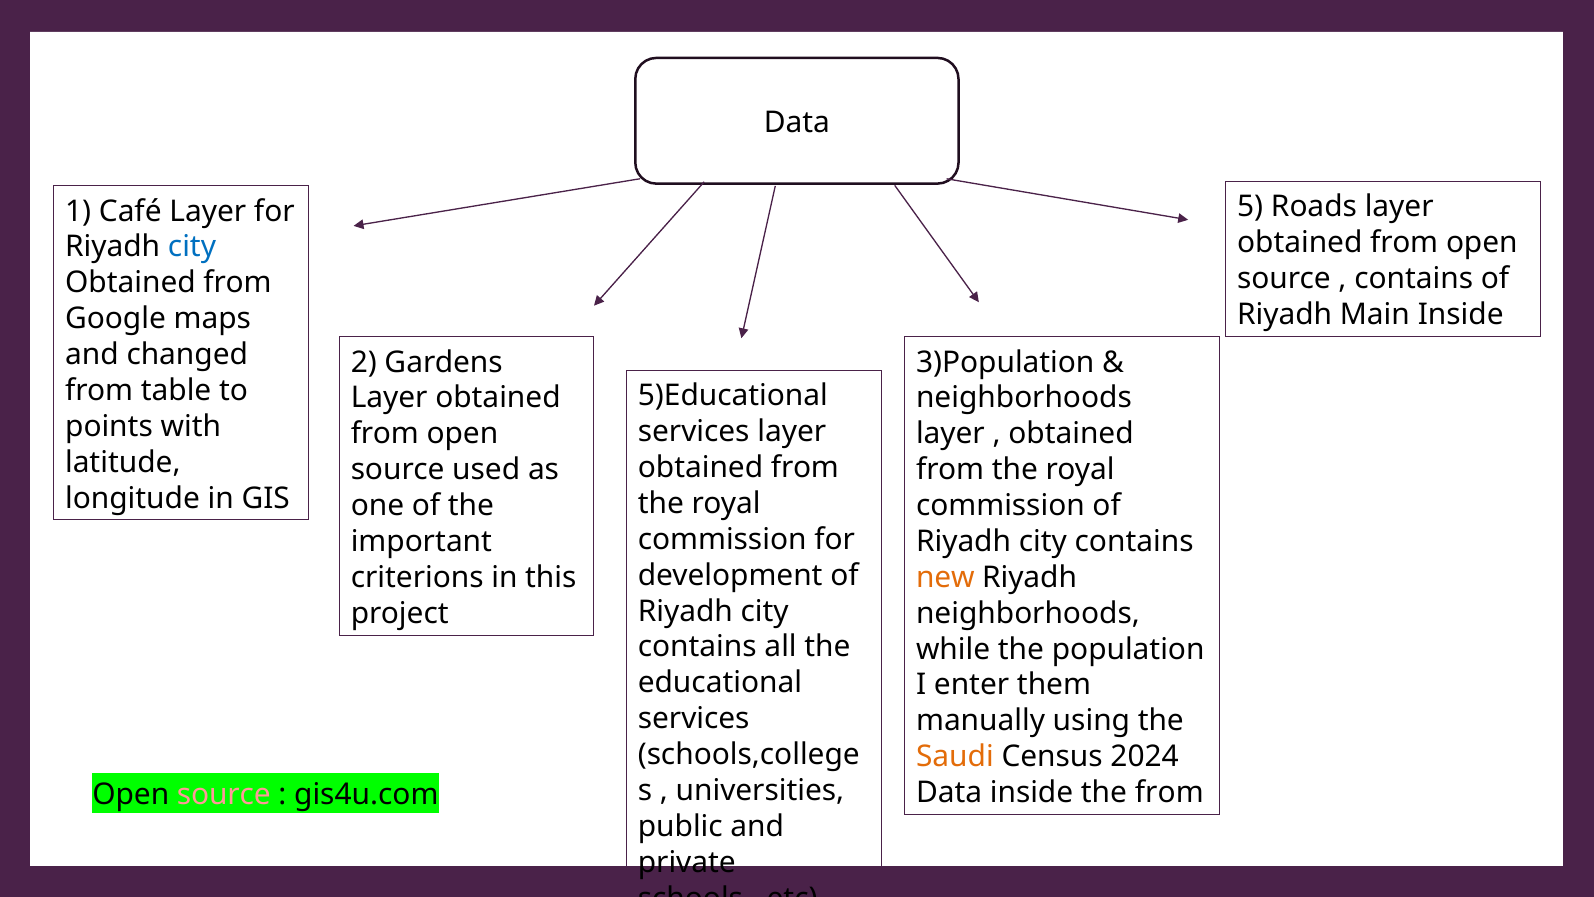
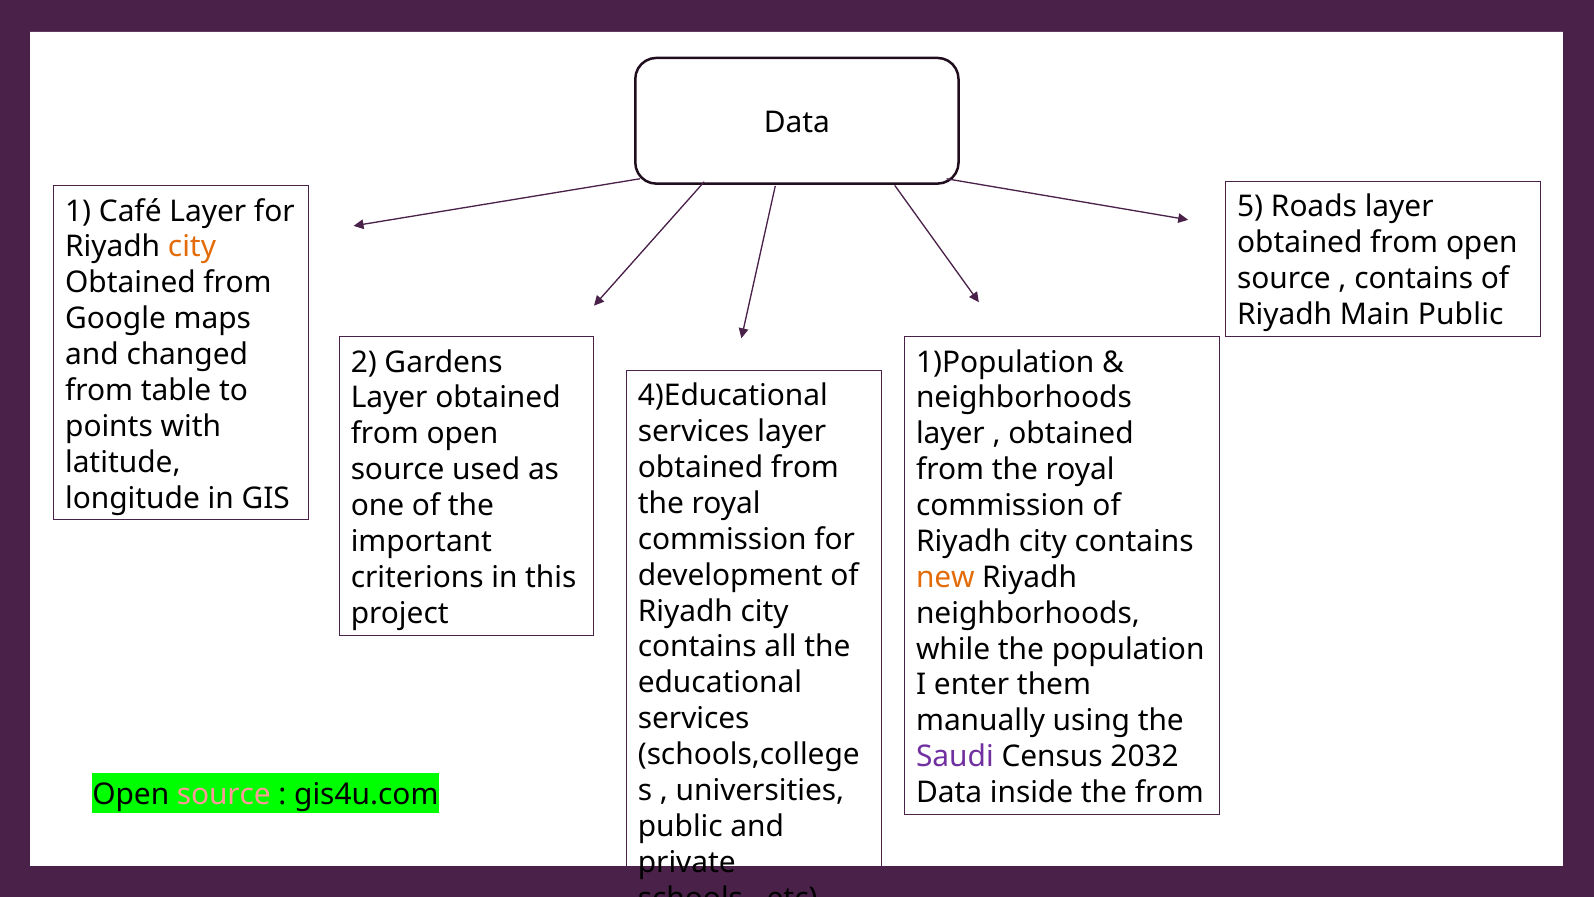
city at (192, 247) colour: blue -> orange
Main Inside: Inside -> Public
3)Population: 3)Population -> 1)Population
5)Educational: 5)Educational -> 4)Educational
Saudi colour: orange -> purple
2024: 2024 -> 2032
